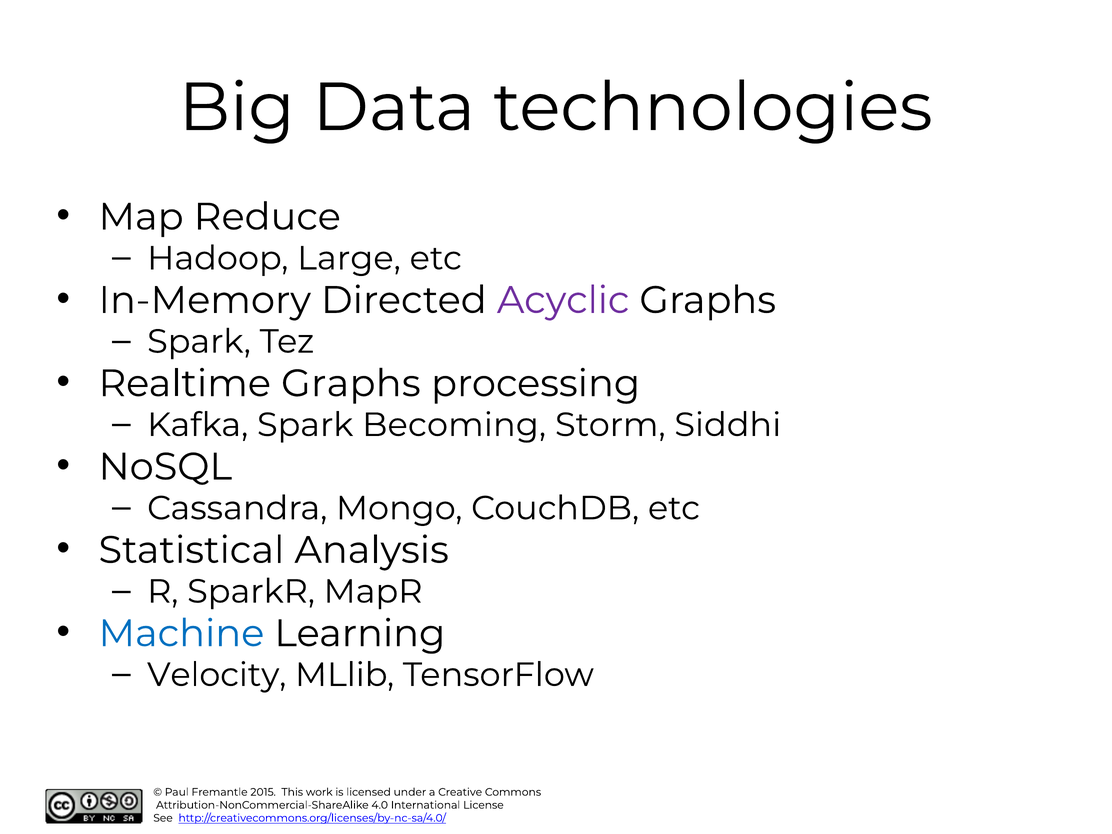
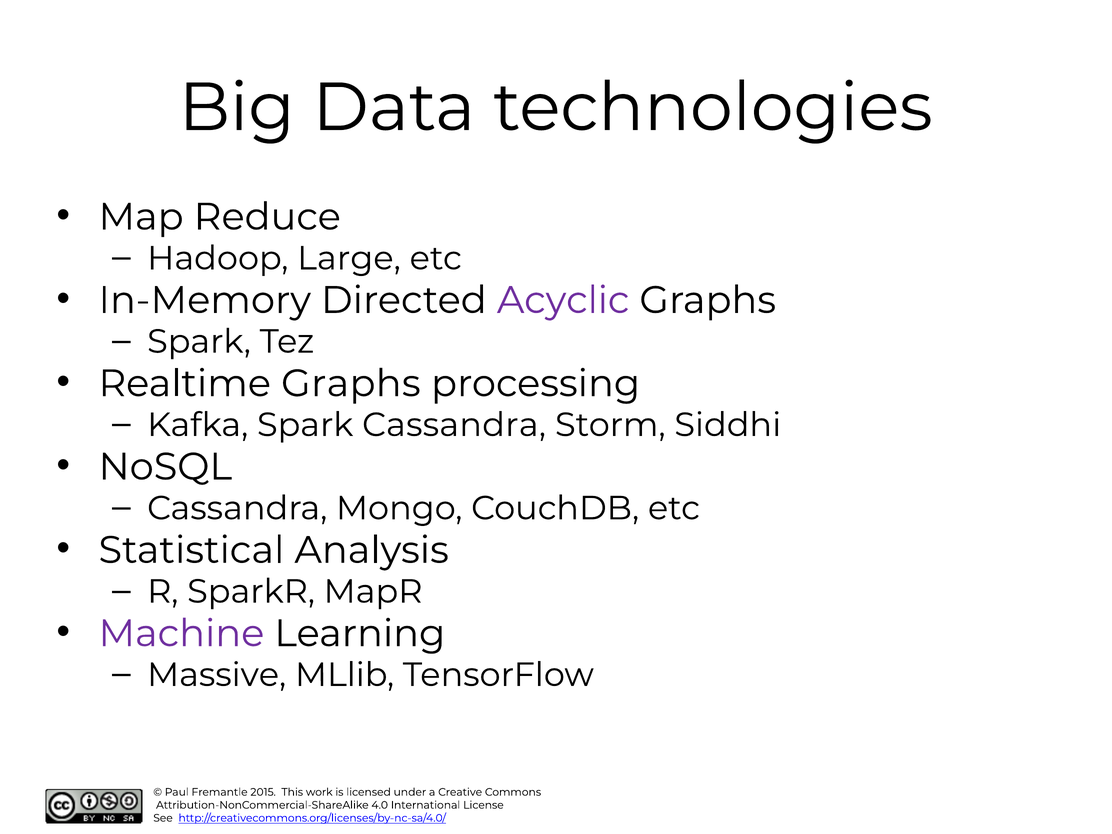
Spark Becoming: Becoming -> Cassandra
Machine colour: blue -> purple
Velocity: Velocity -> Massive
